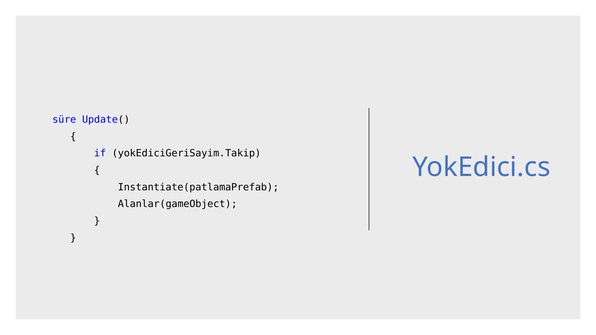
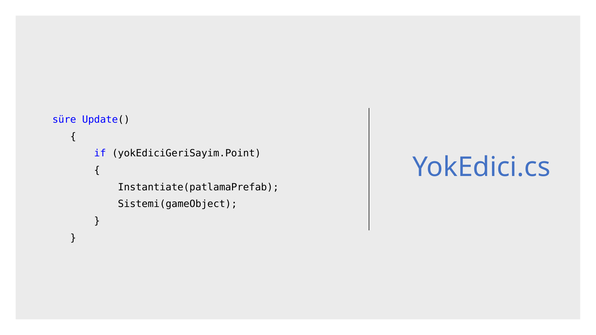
yokEdiciGeriSayim.Takip: yokEdiciGeriSayim.Takip -> yokEdiciGeriSayim.Point
Alanlar(gameObject: Alanlar(gameObject -> Sistemi(gameObject
